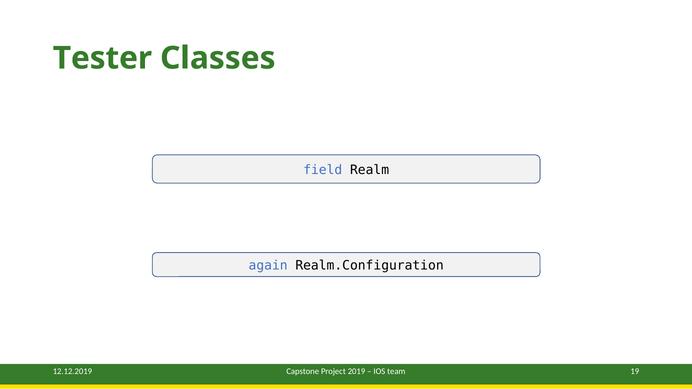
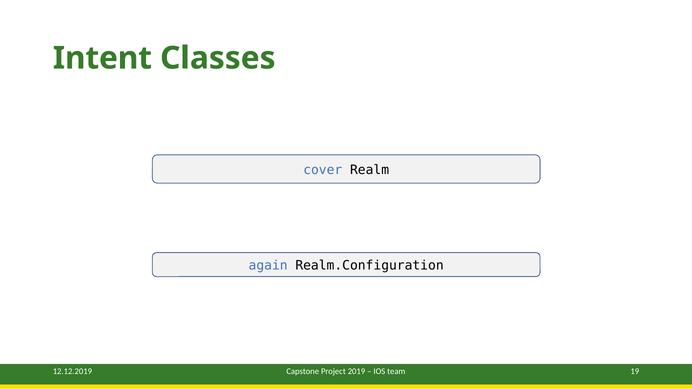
Tester: Tester -> Intent
field: field -> cover
